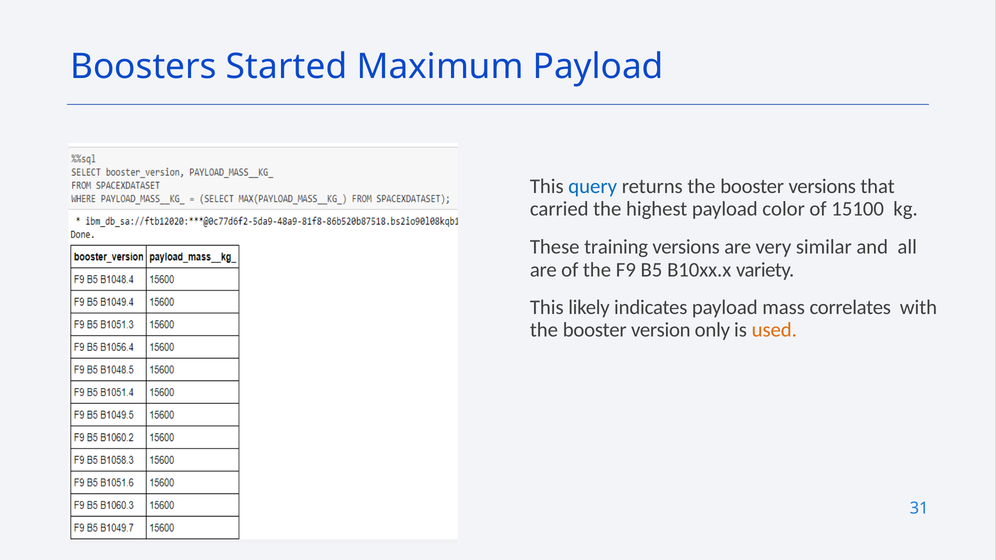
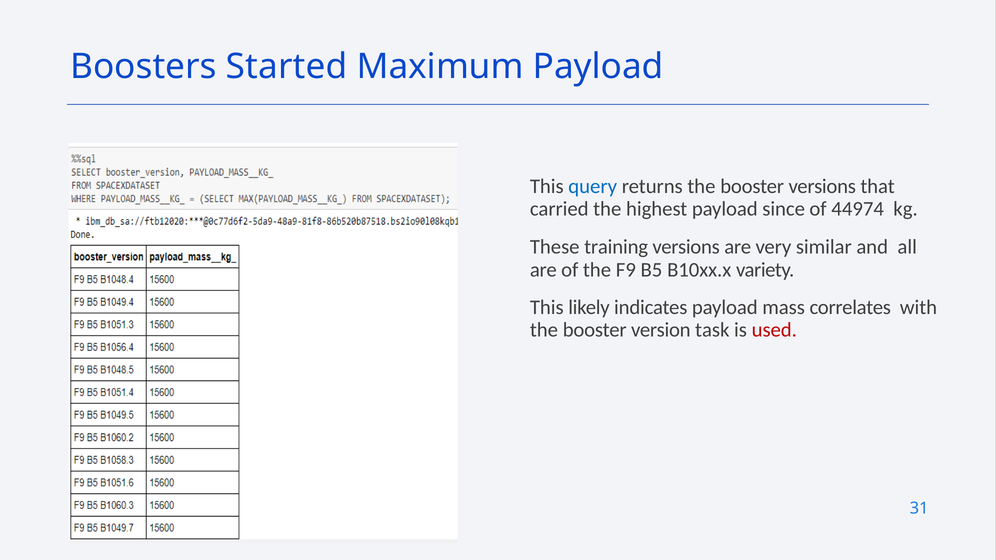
color: color -> since
15100: 15100 -> 44974
only: only -> task
used colour: orange -> red
